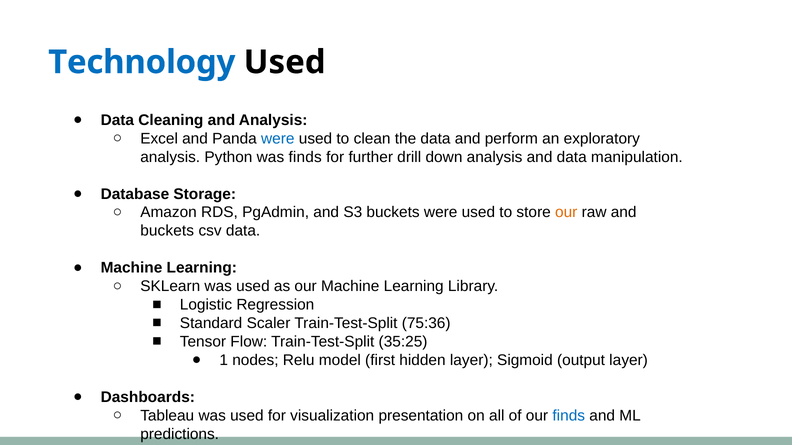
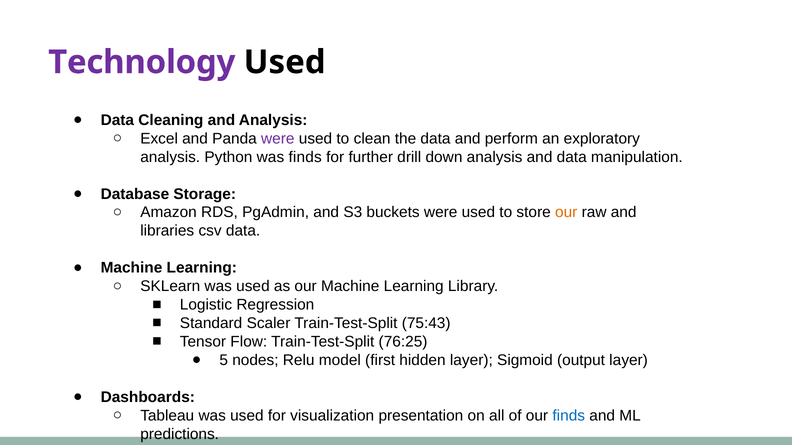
Technology colour: blue -> purple
were at (278, 139) colour: blue -> purple
buckets at (167, 231): buckets -> libraries
75:36: 75:36 -> 75:43
35:25: 35:25 -> 76:25
1: 1 -> 5
